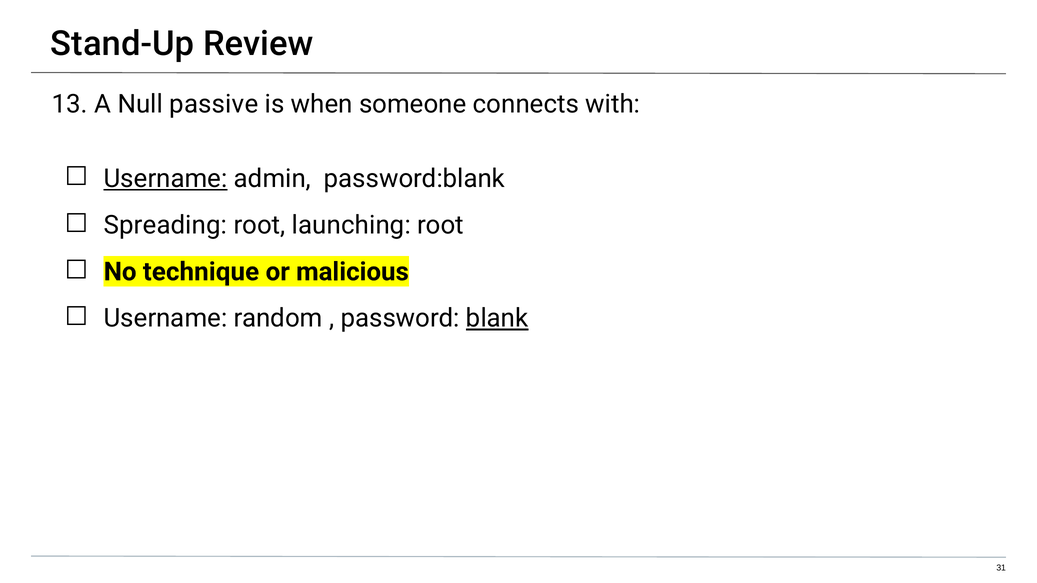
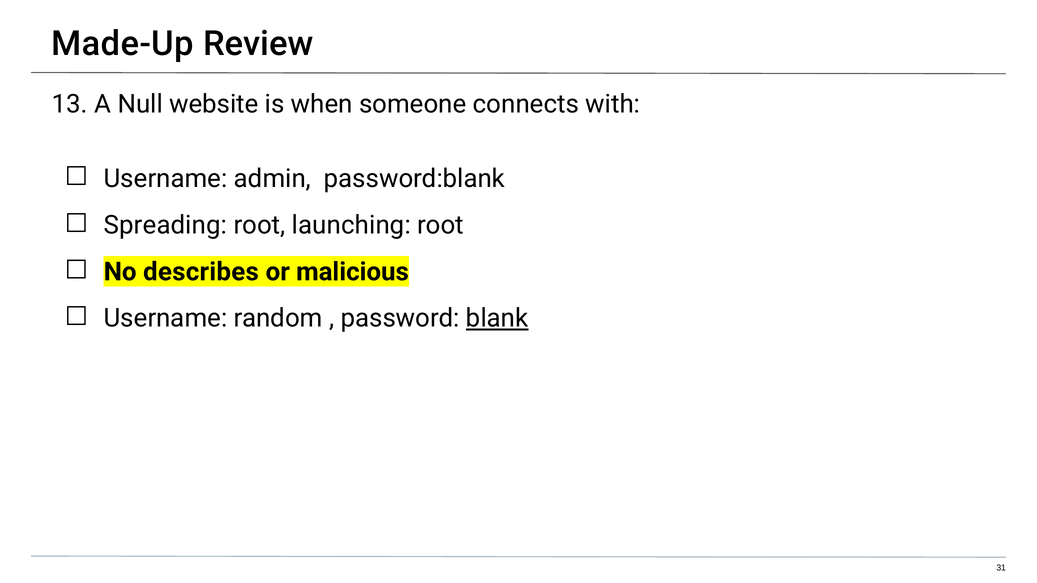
Stand-Up: Stand-Up -> Made-Up
passive: passive -> website
Username at (166, 179) underline: present -> none
technique: technique -> describes
